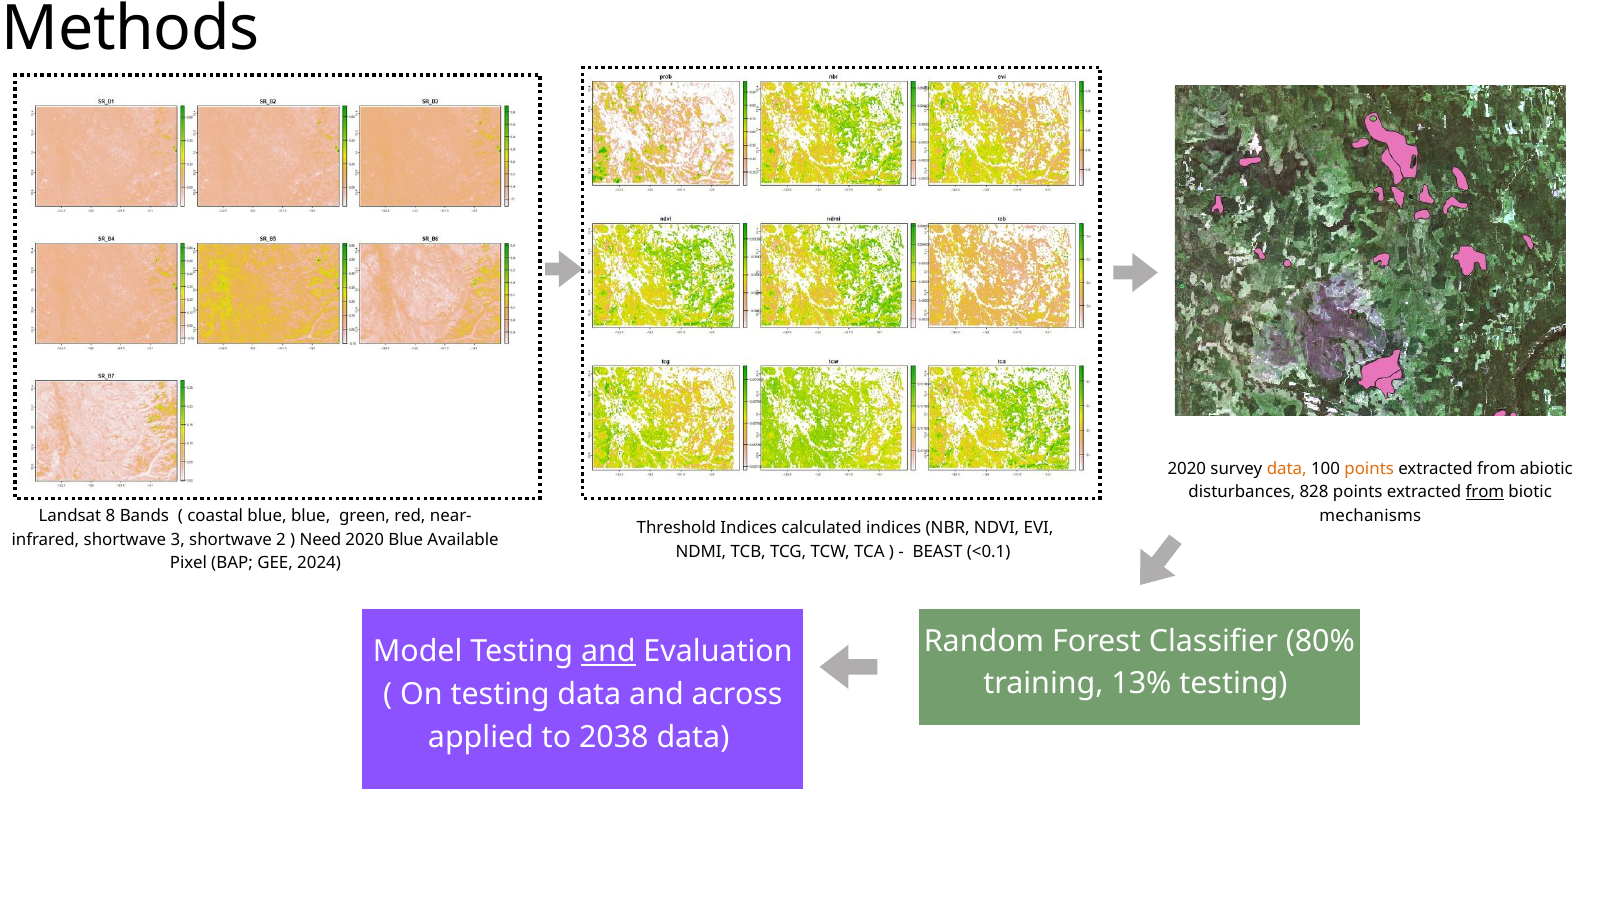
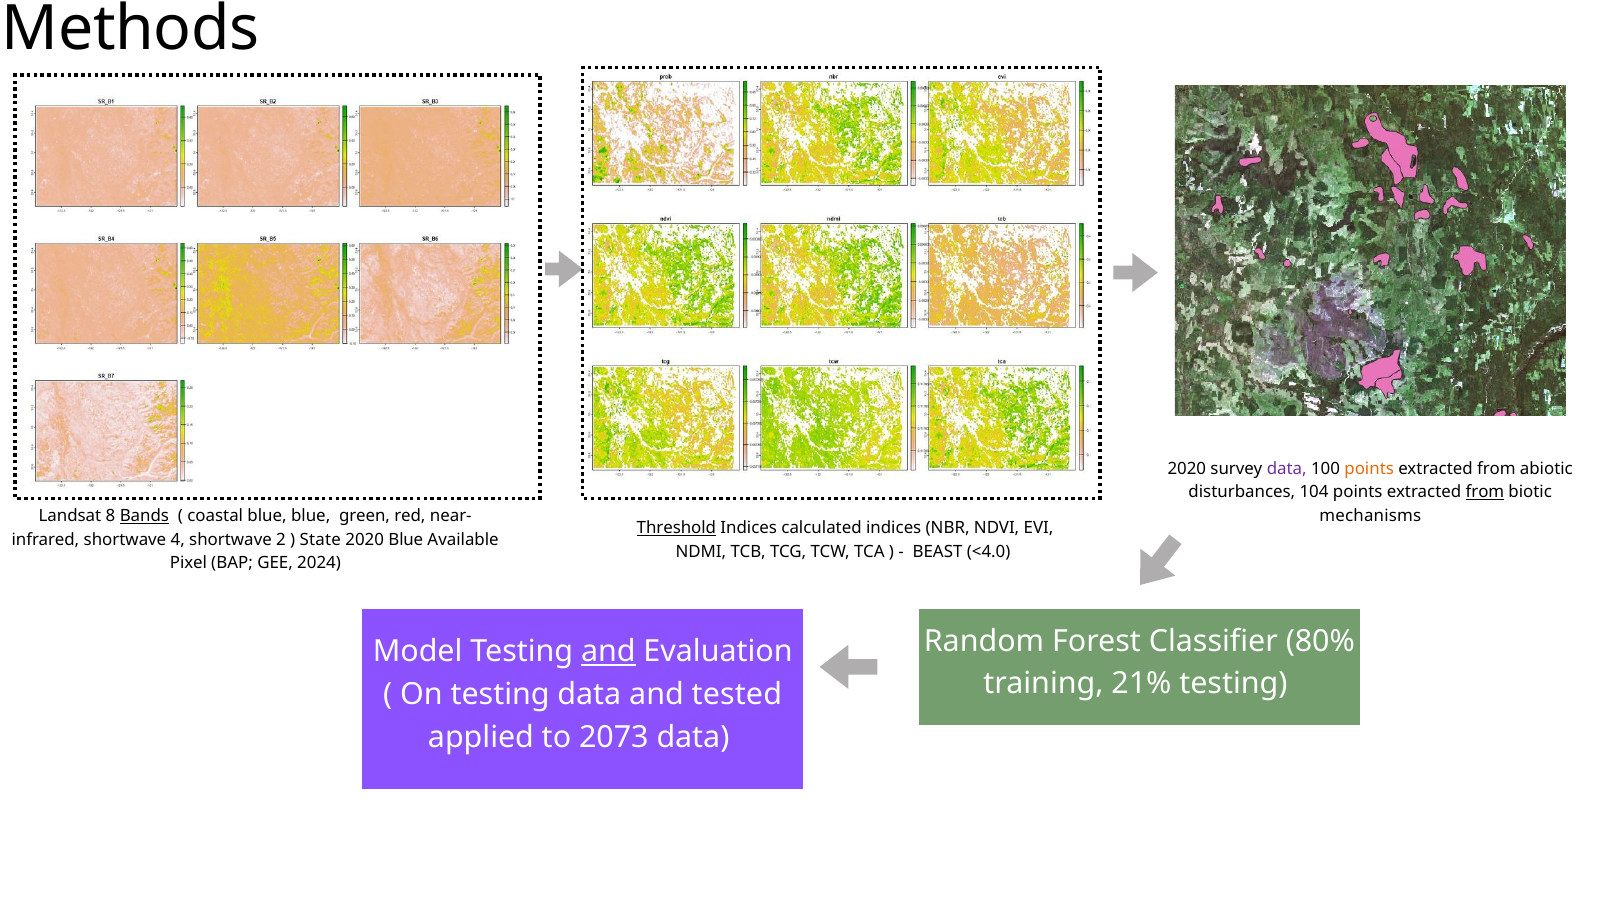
data at (1287, 468) colour: orange -> purple
828: 828 -> 104
Bands underline: none -> present
Threshold underline: none -> present
3: 3 -> 4
Need: Need -> State
<0.1: <0.1 -> <4.0
13%: 13% -> 21%
across: across -> tested
2038: 2038 -> 2073
